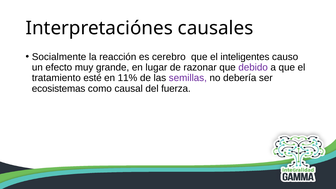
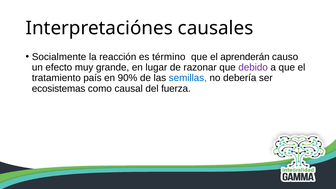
cerebro: cerebro -> término
inteligentes: inteligentes -> aprenderán
esté: esté -> país
11%: 11% -> 90%
semillas colour: purple -> blue
